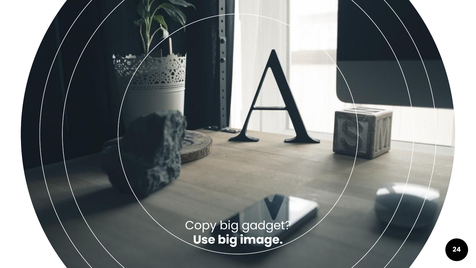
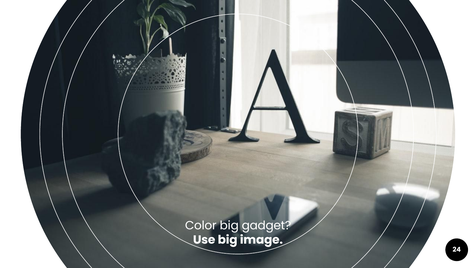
Copy: Copy -> Color
